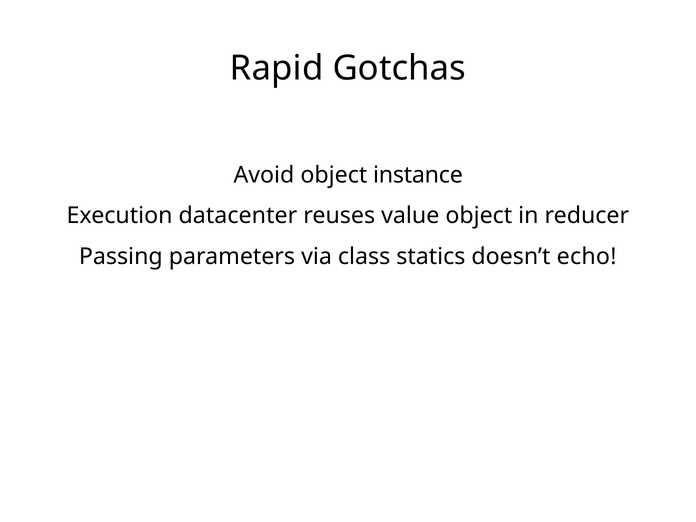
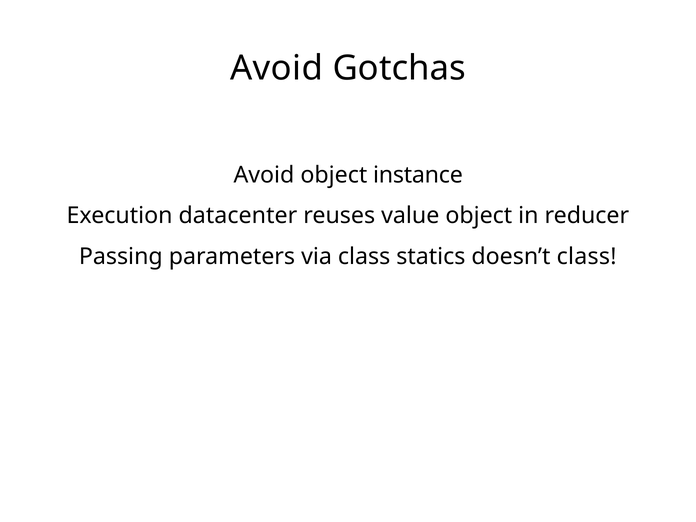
Rapid at (277, 69): Rapid -> Avoid
doesn’t echo: echo -> class
